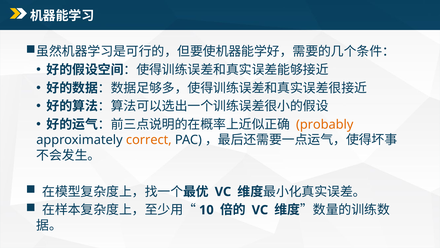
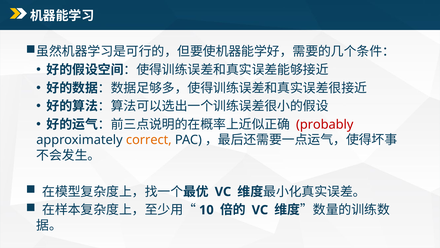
probably colour: orange -> red
